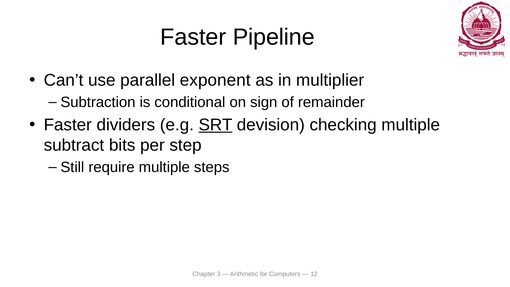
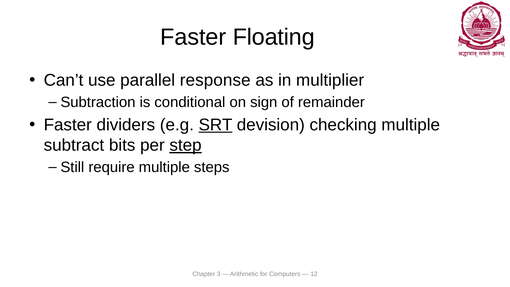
Pipeline: Pipeline -> Floating
exponent: exponent -> response
step underline: none -> present
